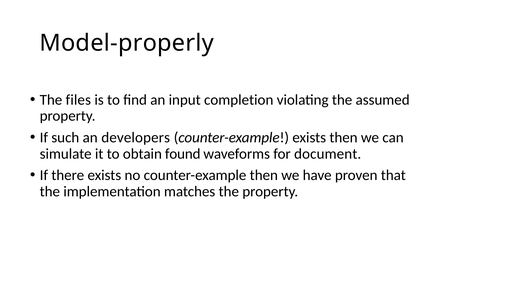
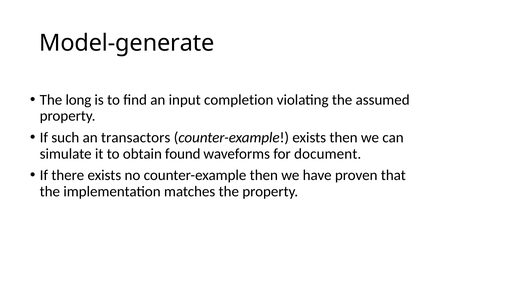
Model-properly: Model-properly -> Model-generate
files: files -> long
developers: developers -> transactors
